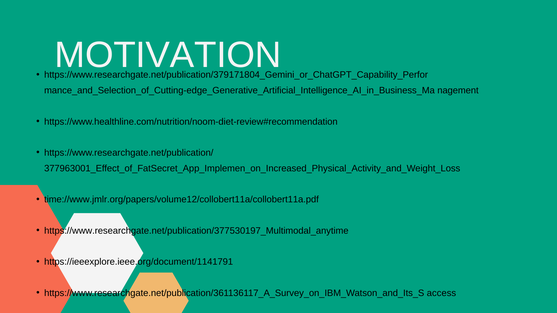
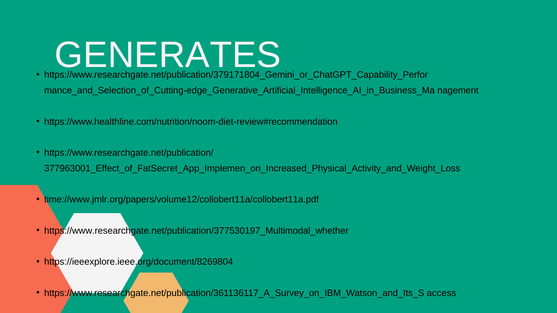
MOTIVATION: MOTIVATION -> GENERATES
https://www.researchgate.net/publication/377530197_Multimodal_anytime: https://www.researchgate.net/publication/377530197_Multimodal_anytime -> https://www.researchgate.net/publication/377530197_Multimodal_whether
https://ieeexplore.ieee.org/document/1141791: https://ieeexplore.ieee.org/document/1141791 -> https://ieeexplore.ieee.org/document/8269804
